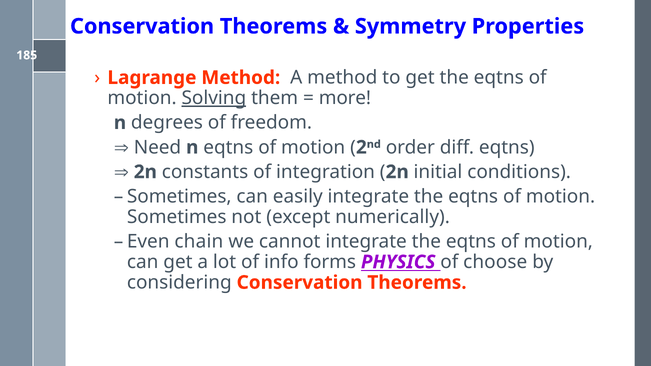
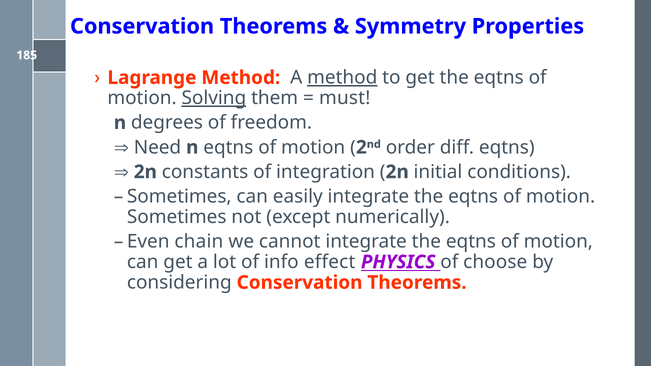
method at (342, 78) underline: none -> present
more: more -> must
forms: forms -> effect
